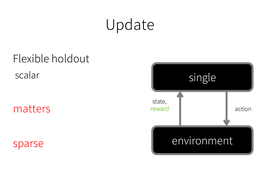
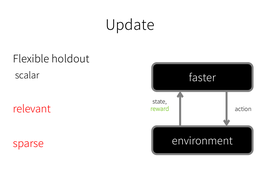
single: single -> faster
matters: matters -> relevant
